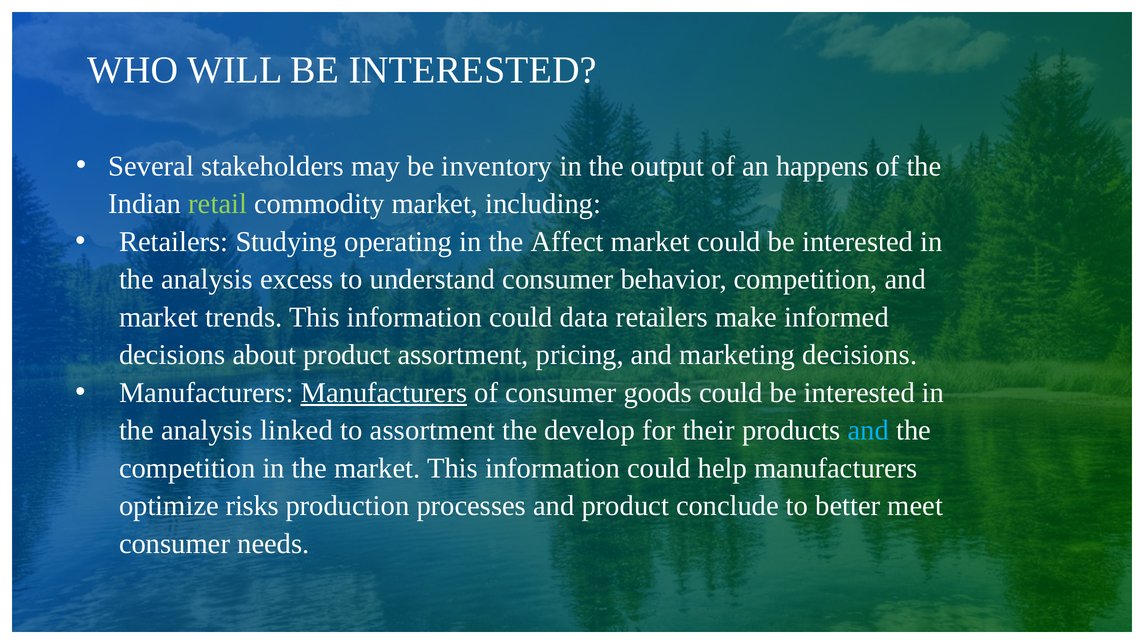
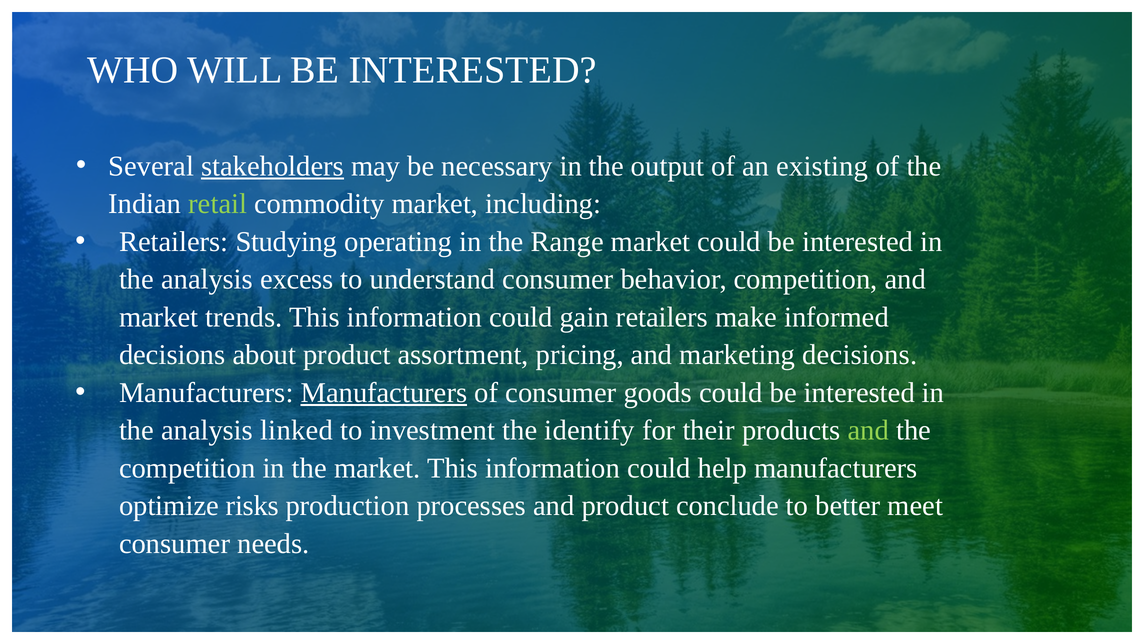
stakeholders underline: none -> present
inventory: inventory -> necessary
happens: happens -> existing
Affect: Affect -> Range
data: data -> gain
to assortment: assortment -> investment
develop: develop -> identify
and at (868, 430) colour: light blue -> light green
